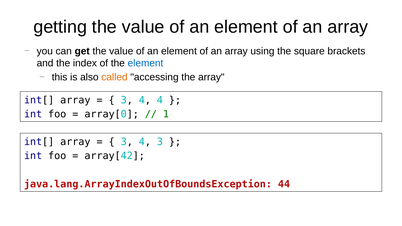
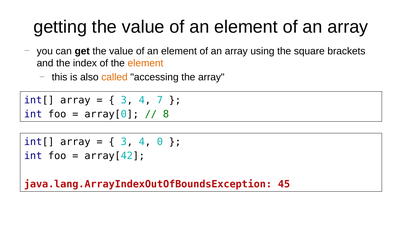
element at (145, 63) colour: blue -> orange
4 4: 4 -> 7
1: 1 -> 8
4 3: 3 -> 0
44: 44 -> 45
